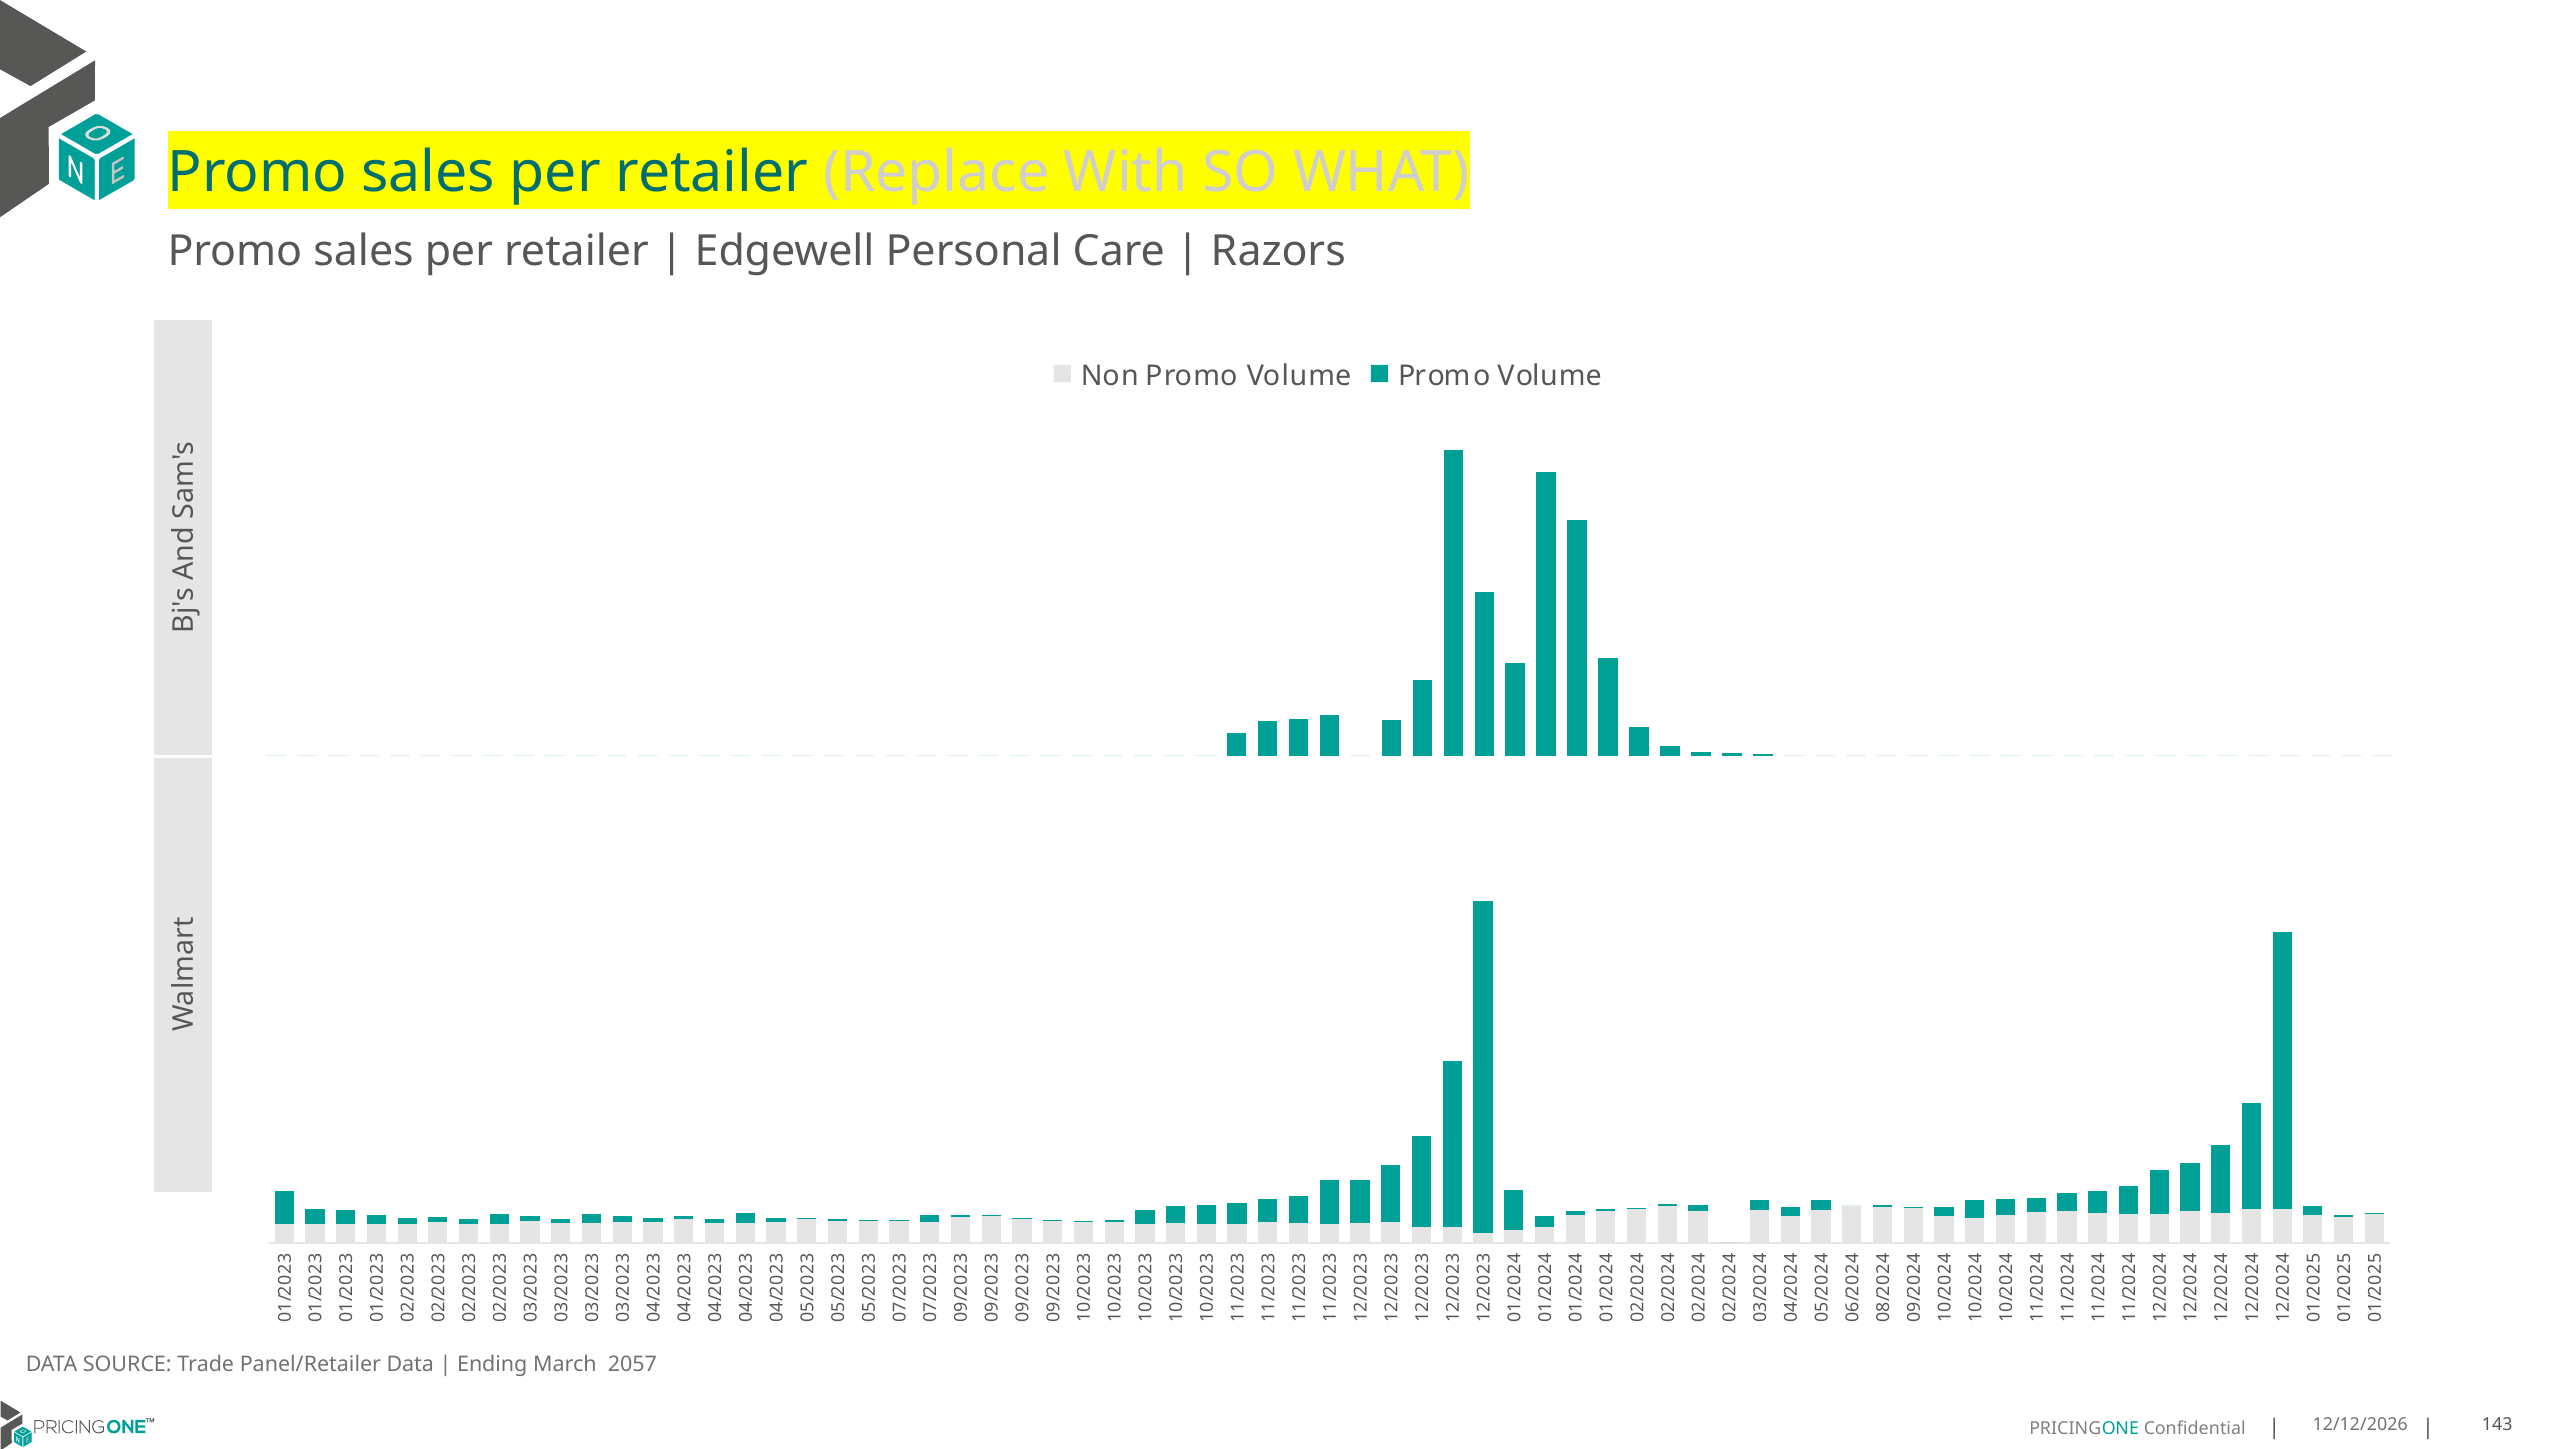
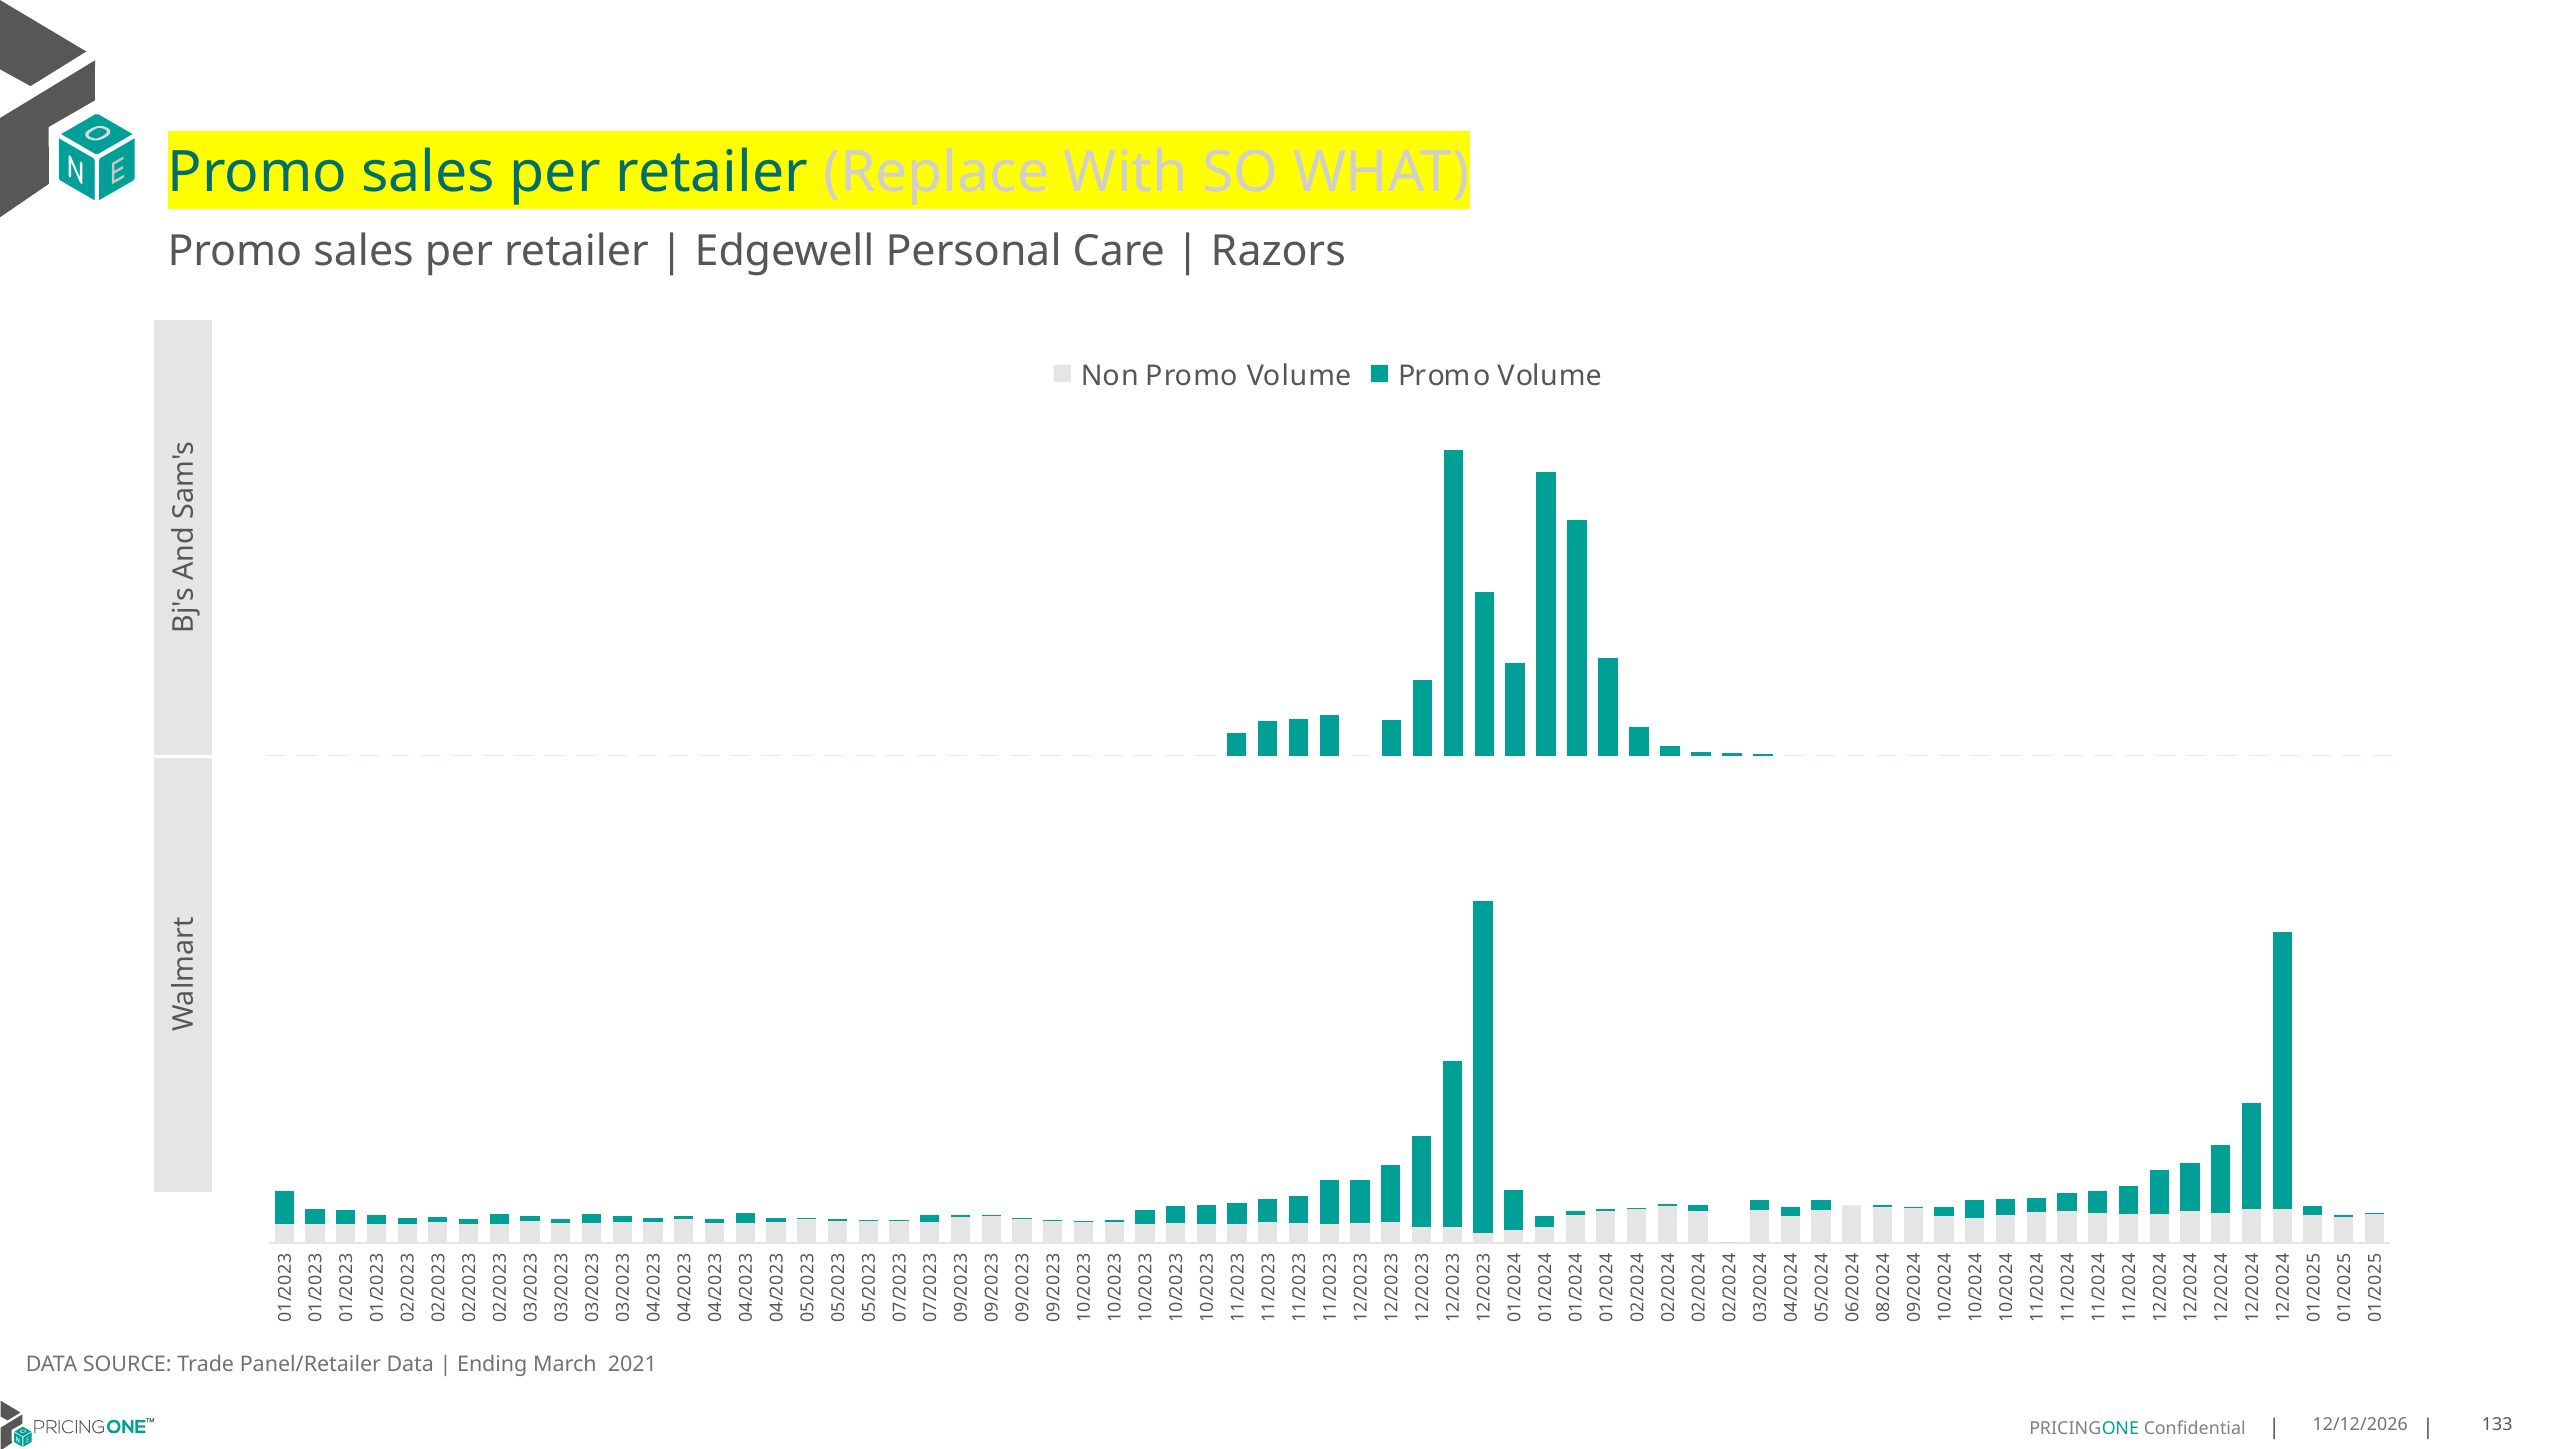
2057: 2057 -> 2021
143: 143 -> 133
